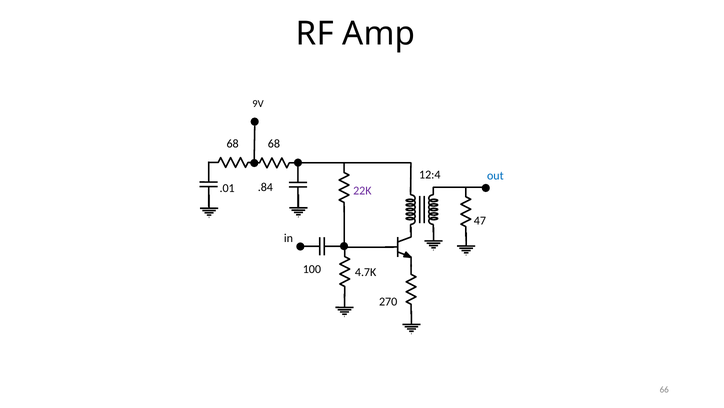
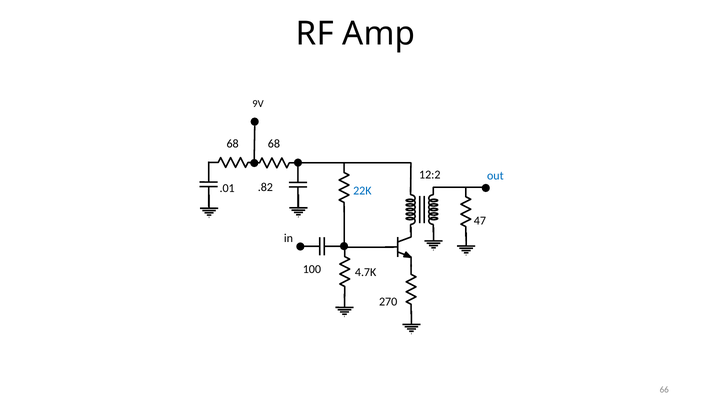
12:4: 12:4 -> 12:2
.84: .84 -> .82
22K colour: purple -> blue
